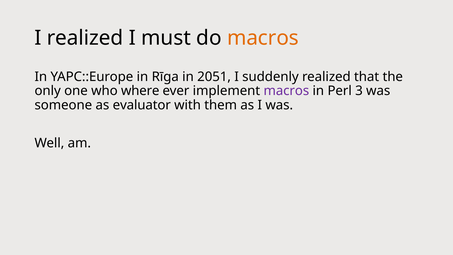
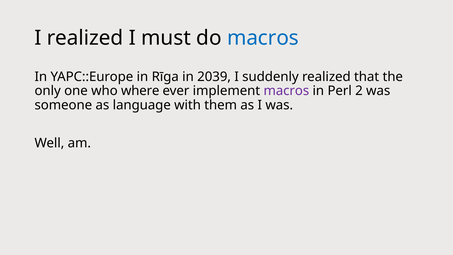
macros at (263, 38) colour: orange -> blue
2051: 2051 -> 2039
3: 3 -> 2
evaluator: evaluator -> language
